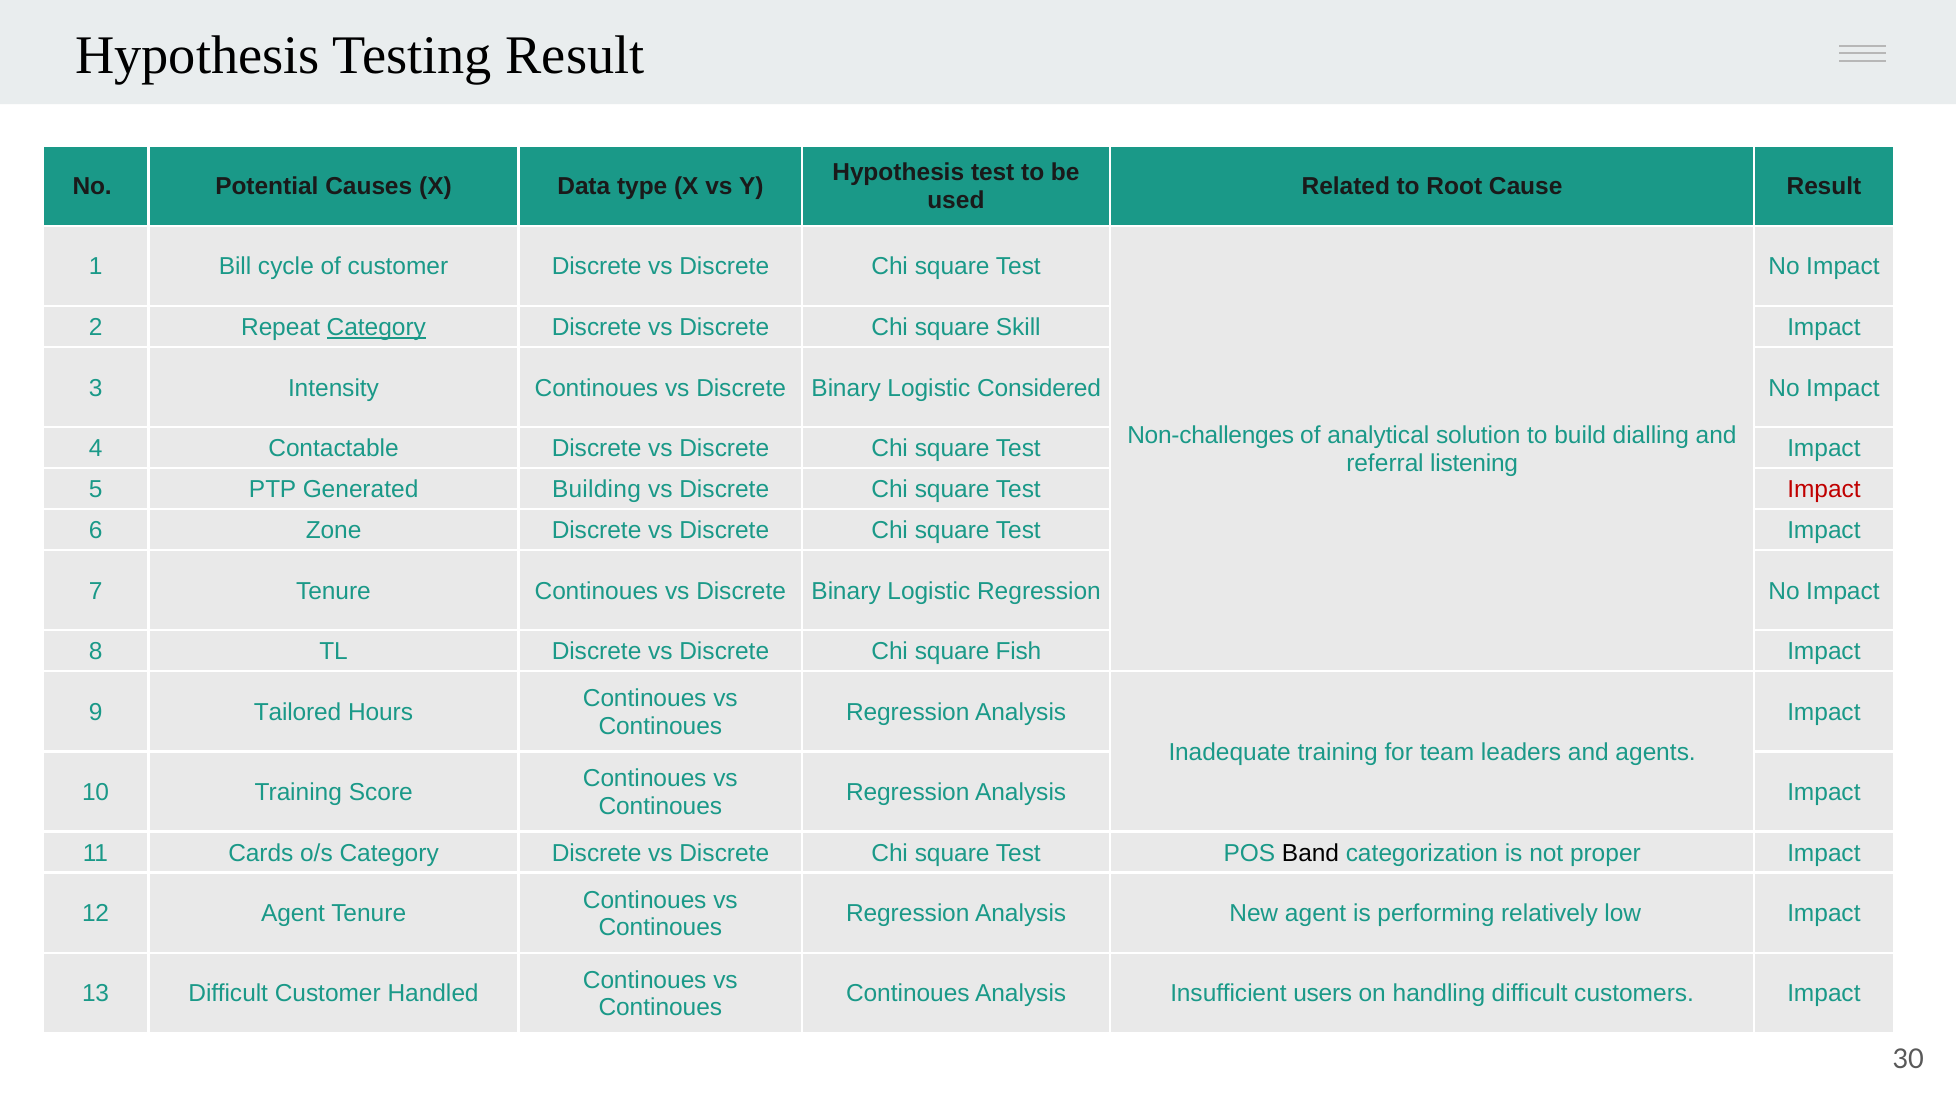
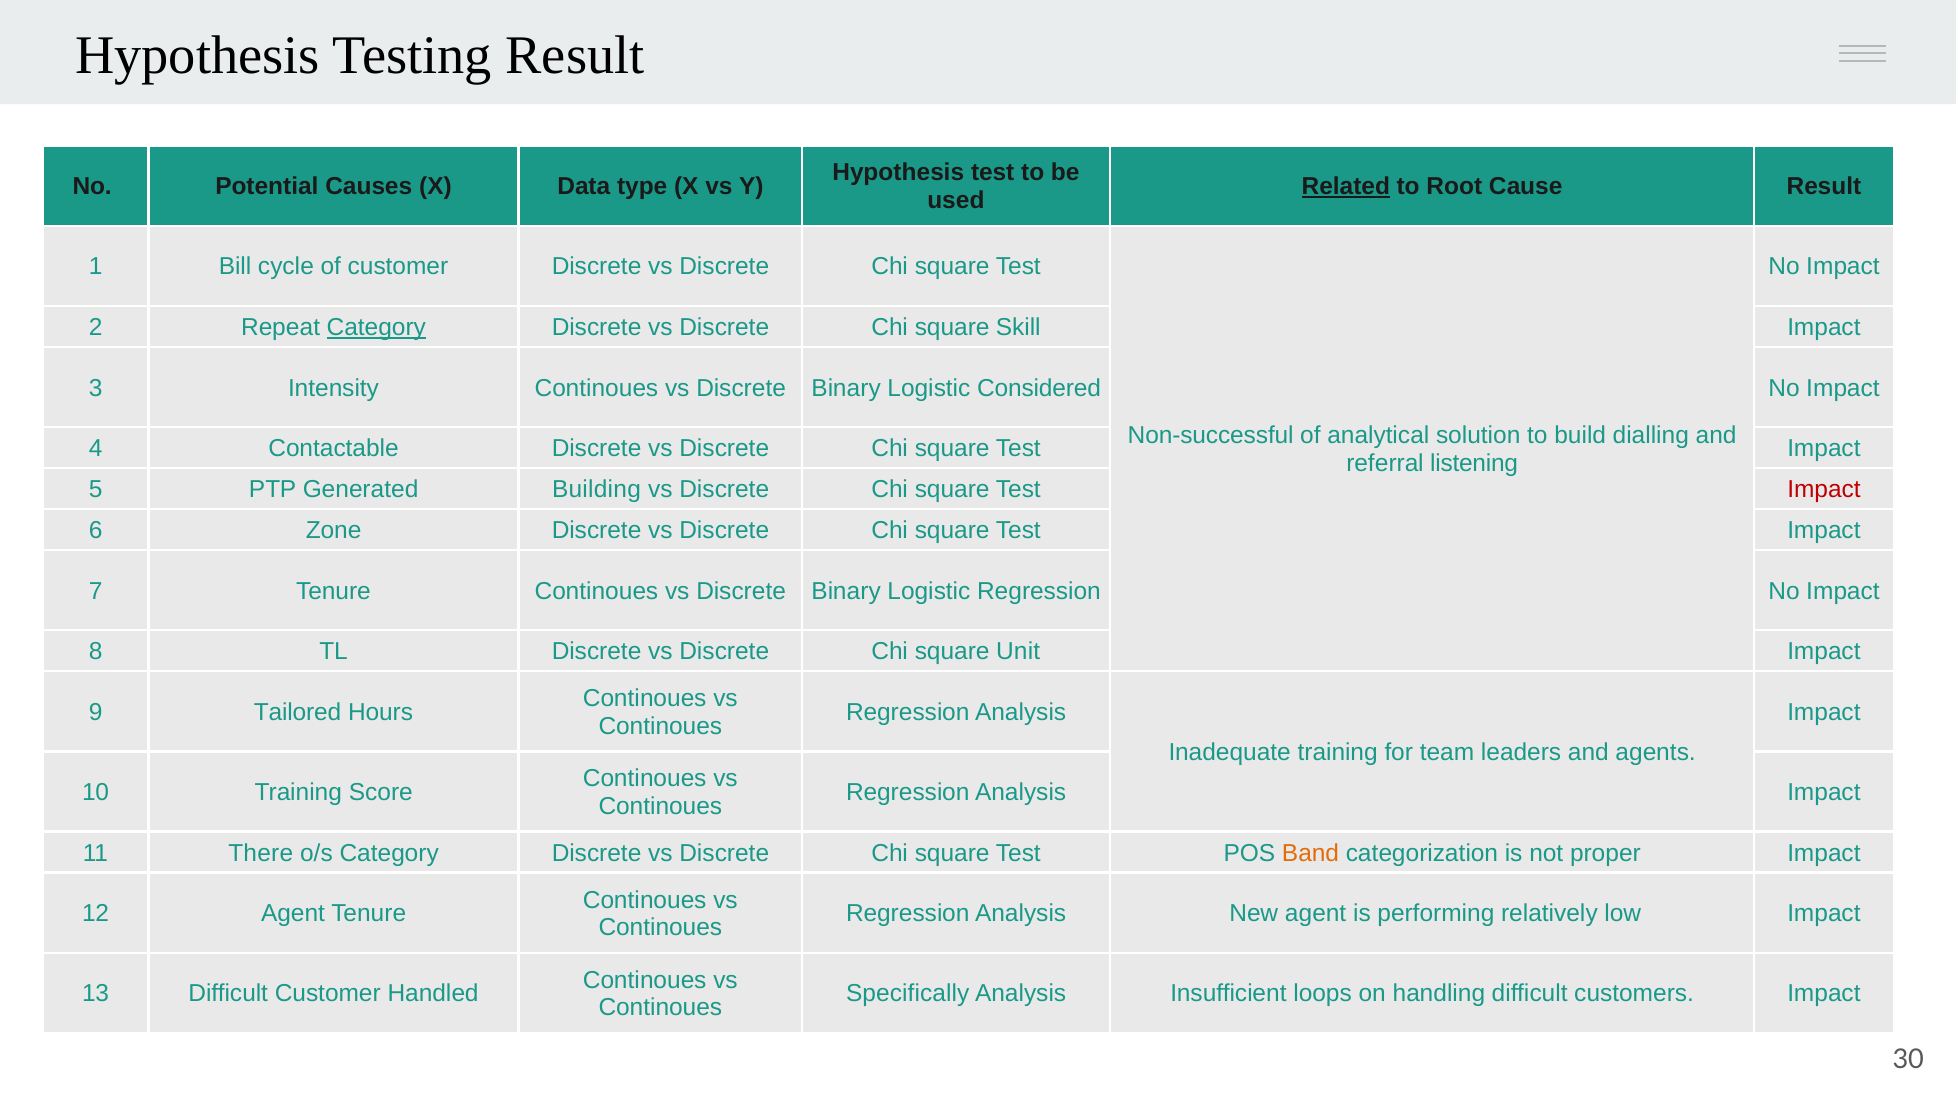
Related underline: none -> present
Non-challenges: Non-challenges -> Non-successful
Fish: Fish -> Unit
Cards: Cards -> There
Band colour: black -> orange
Continoues at (908, 994): Continoues -> Specifically
users: users -> loops
